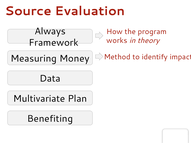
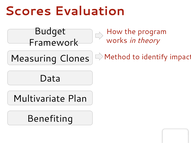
Source: Source -> Scores
Always: Always -> Budget
Money: Money -> Clones
